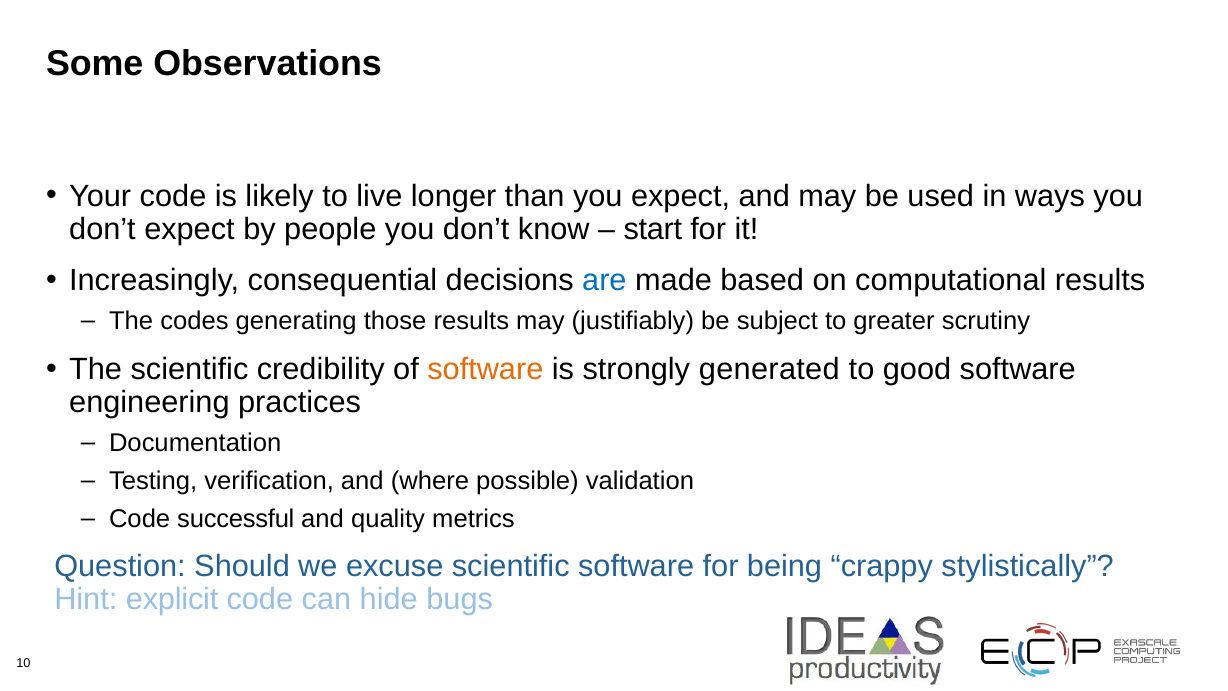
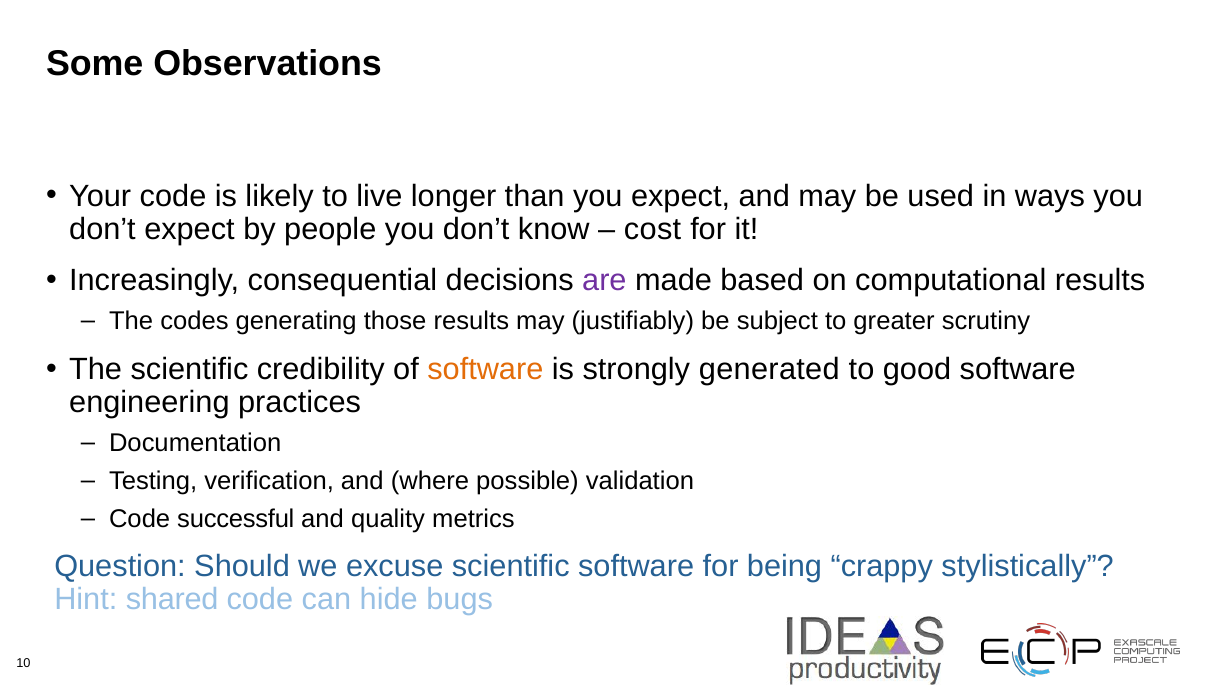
start: start -> cost
are colour: blue -> purple
explicit: explicit -> shared
